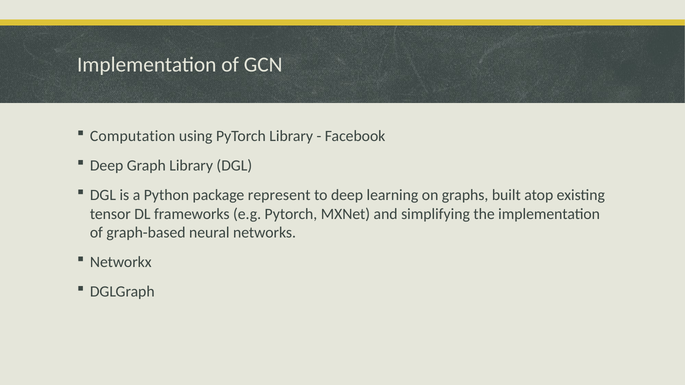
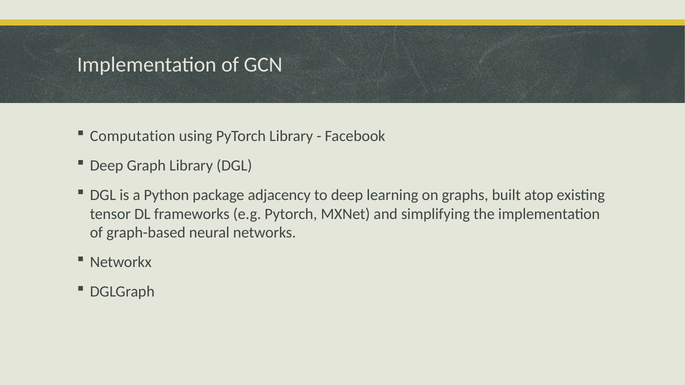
represent: represent -> adjacency
